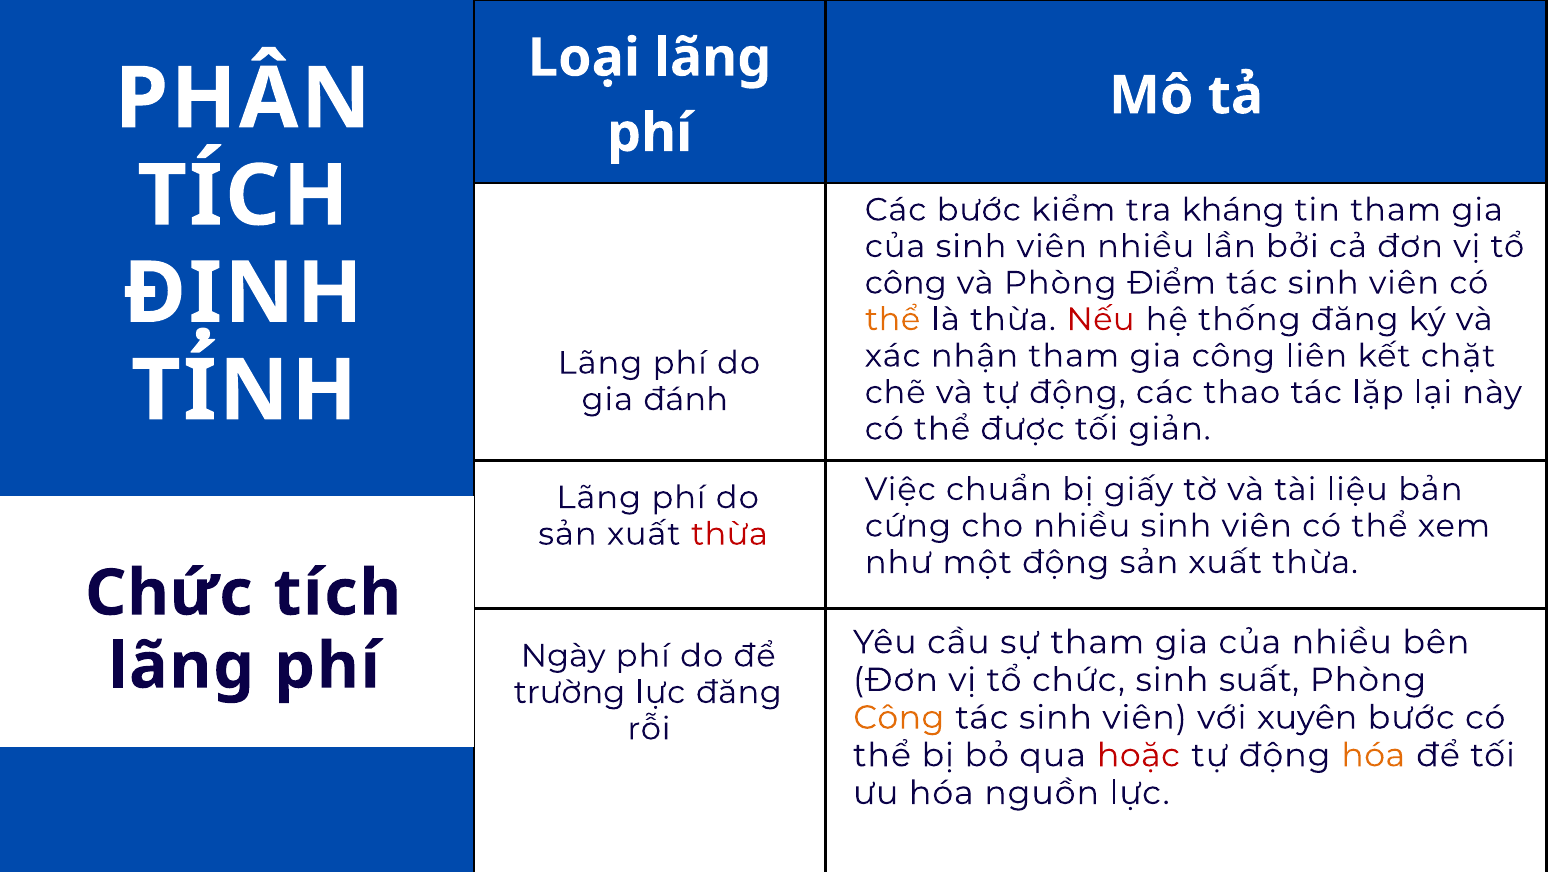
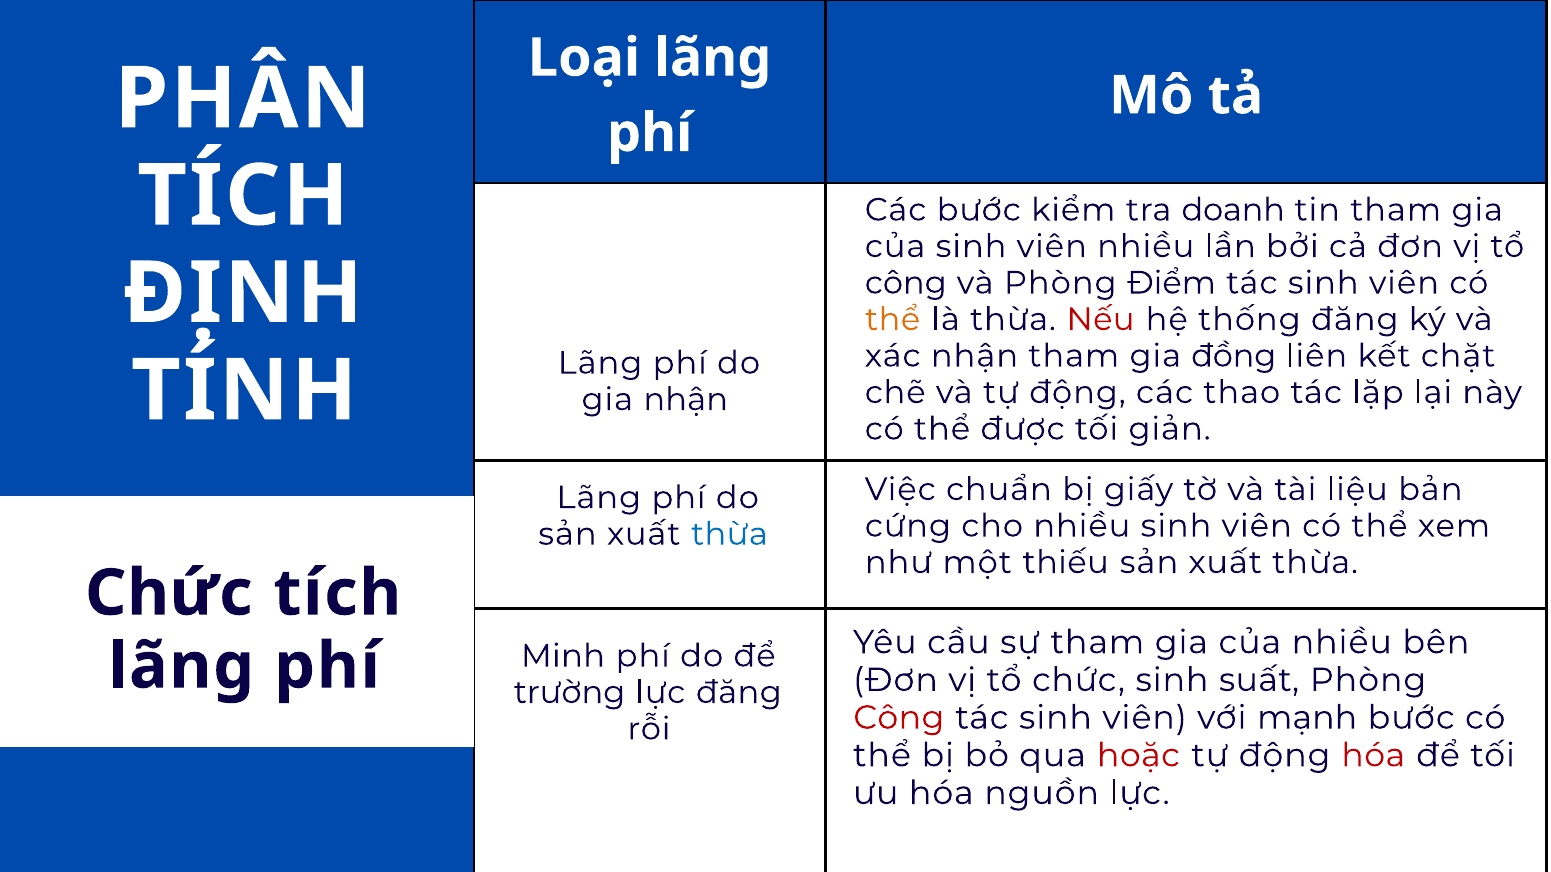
kháng: kháng -> doanh
gia công: công -> đồng
gia đánh: đánh -> nhận
thừa at (729, 534) colour: red -> blue
một động: động -> thiếu
Ngày: Ngày -> Minh
Công at (899, 718) colour: orange -> red
xuyên: xuyên -> mạnh
hóa at (1373, 756) colour: orange -> red
